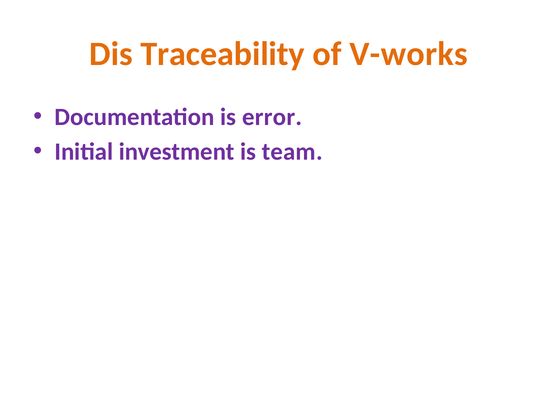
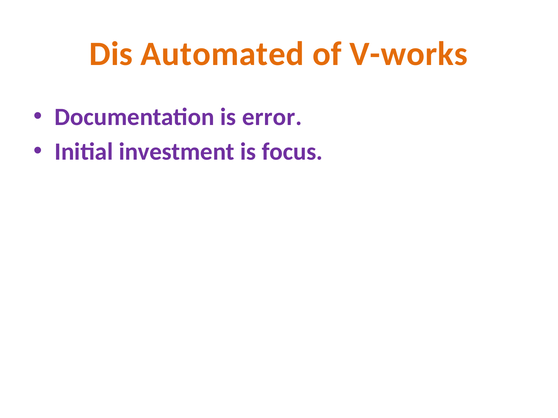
Traceability: Traceability -> Automated
team: team -> focus
